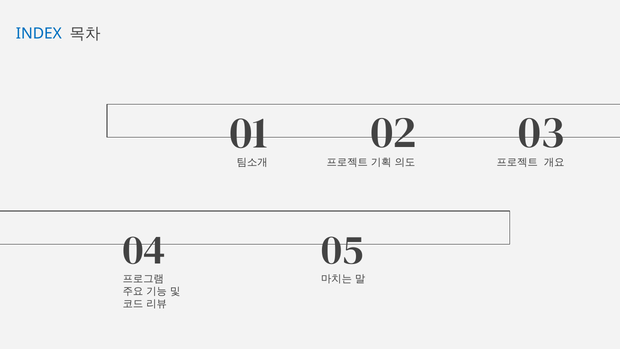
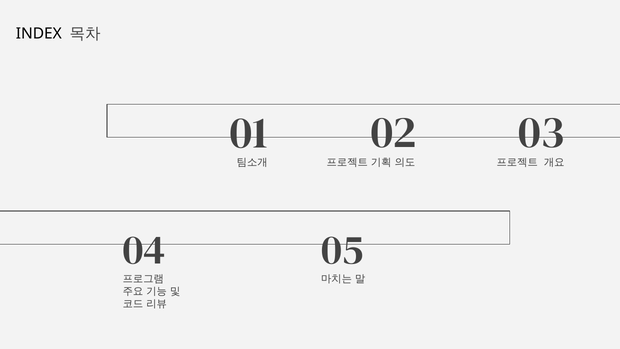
INDEX colour: blue -> black
